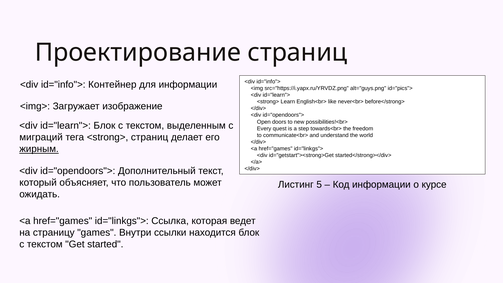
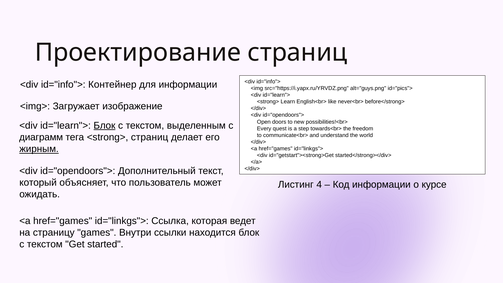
Блок at (104, 126) underline: none -> present
миграций: миграций -> диаграмм
5: 5 -> 4
